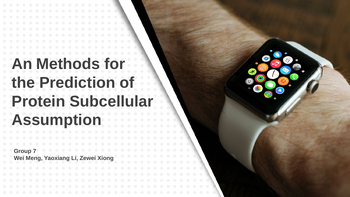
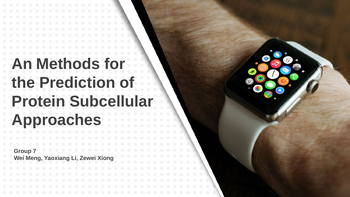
Assumption: Assumption -> Approaches
